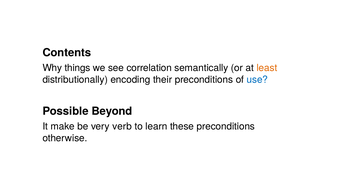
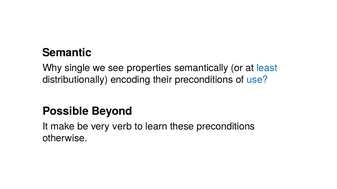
Contents: Contents -> Semantic
things: things -> single
correlation: correlation -> properties
least colour: orange -> blue
